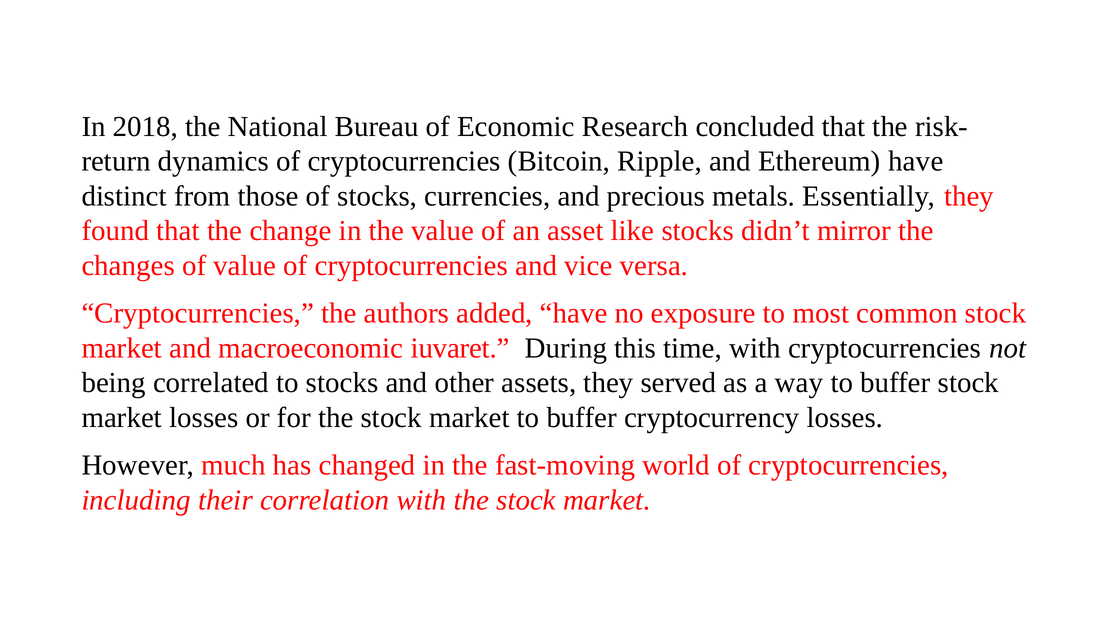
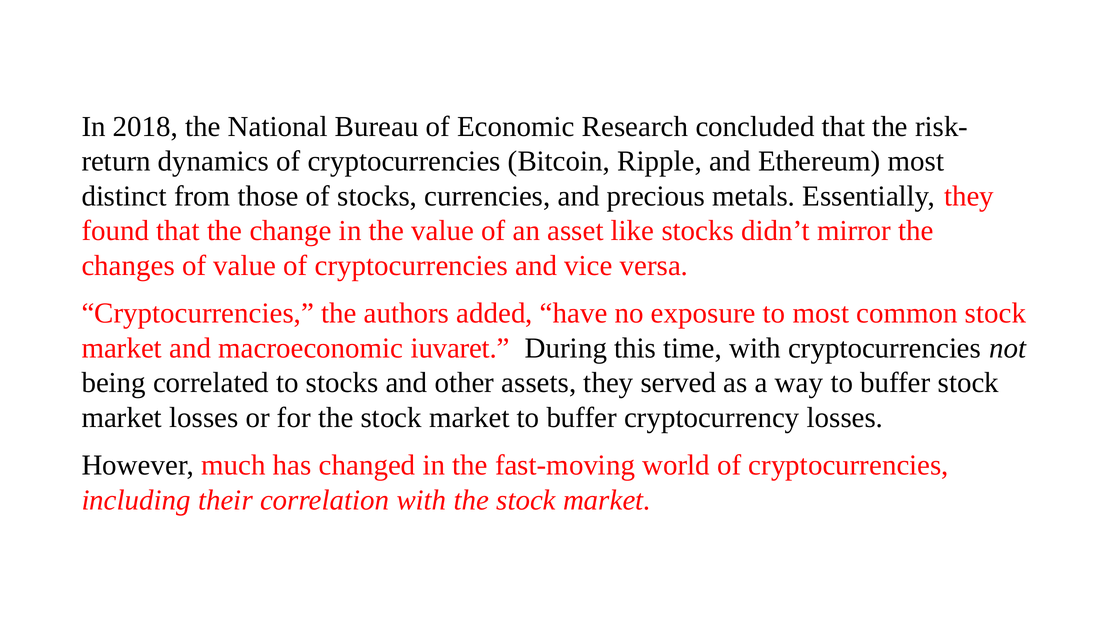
Ethereum have: have -> most
